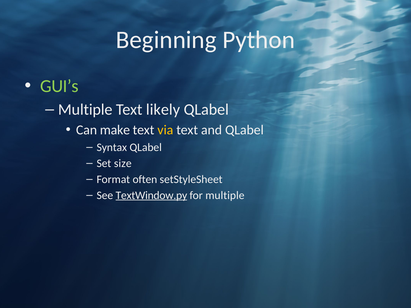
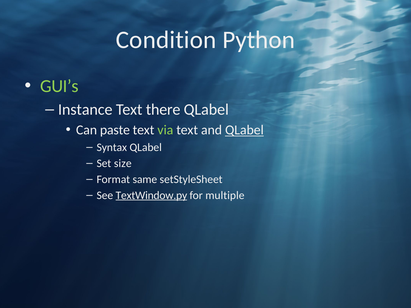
Beginning: Beginning -> Condition
Multiple at (85, 110): Multiple -> Instance
likely: likely -> there
make: make -> paste
via colour: yellow -> light green
QLabel at (244, 130) underline: none -> present
often: often -> same
